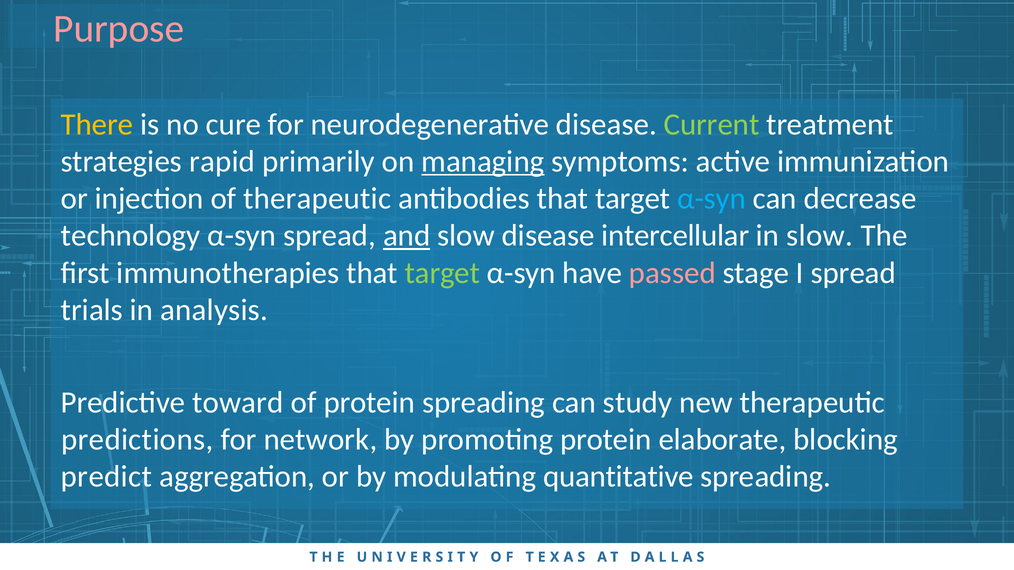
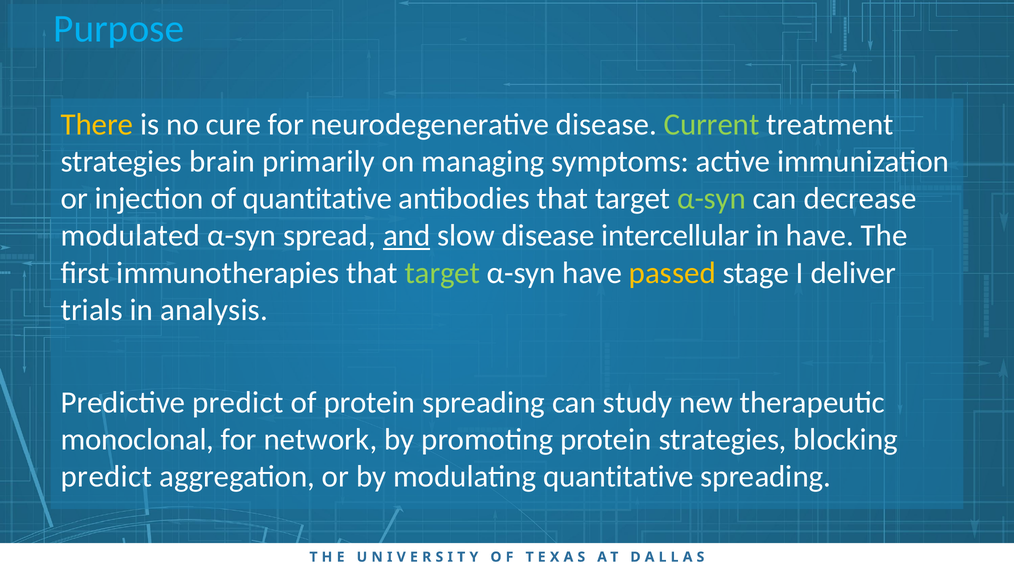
Purpose colour: pink -> light blue
rapid: rapid -> brain
managing underline: present -> none
of therapeutic: therapeutic -> quantitative
α-syn at (712, 199) colour: light blue -> light green
technology: technology -> modulated
in slow: slow -> have
passed colour: pink -> yellow
I spread: spread -> deliver
Predictive toward: toward -> predict
predictions: predictions -> monoclonal
protein elaborate: elaborate -> strategies
